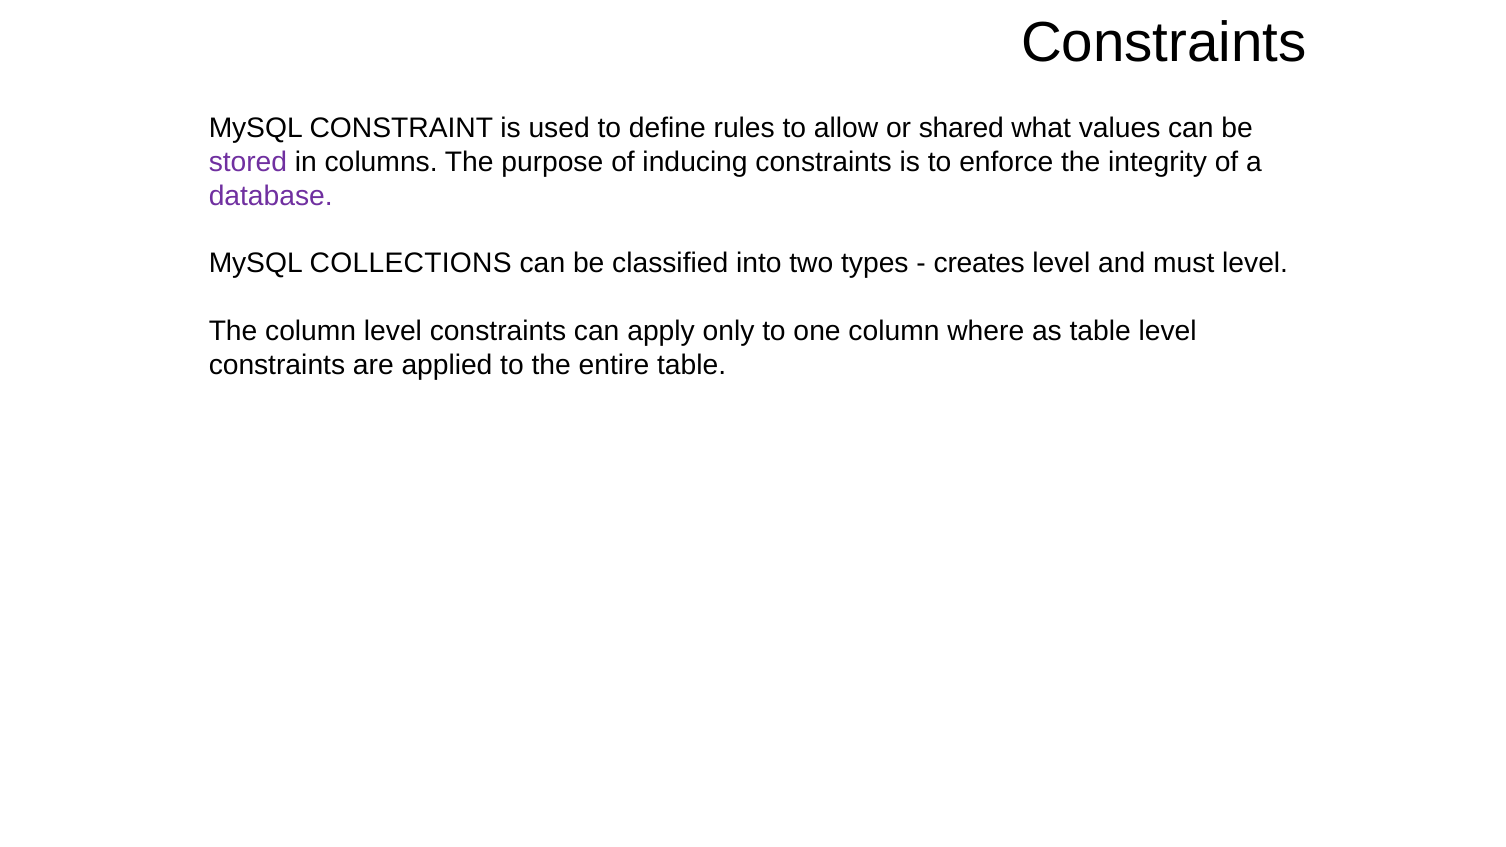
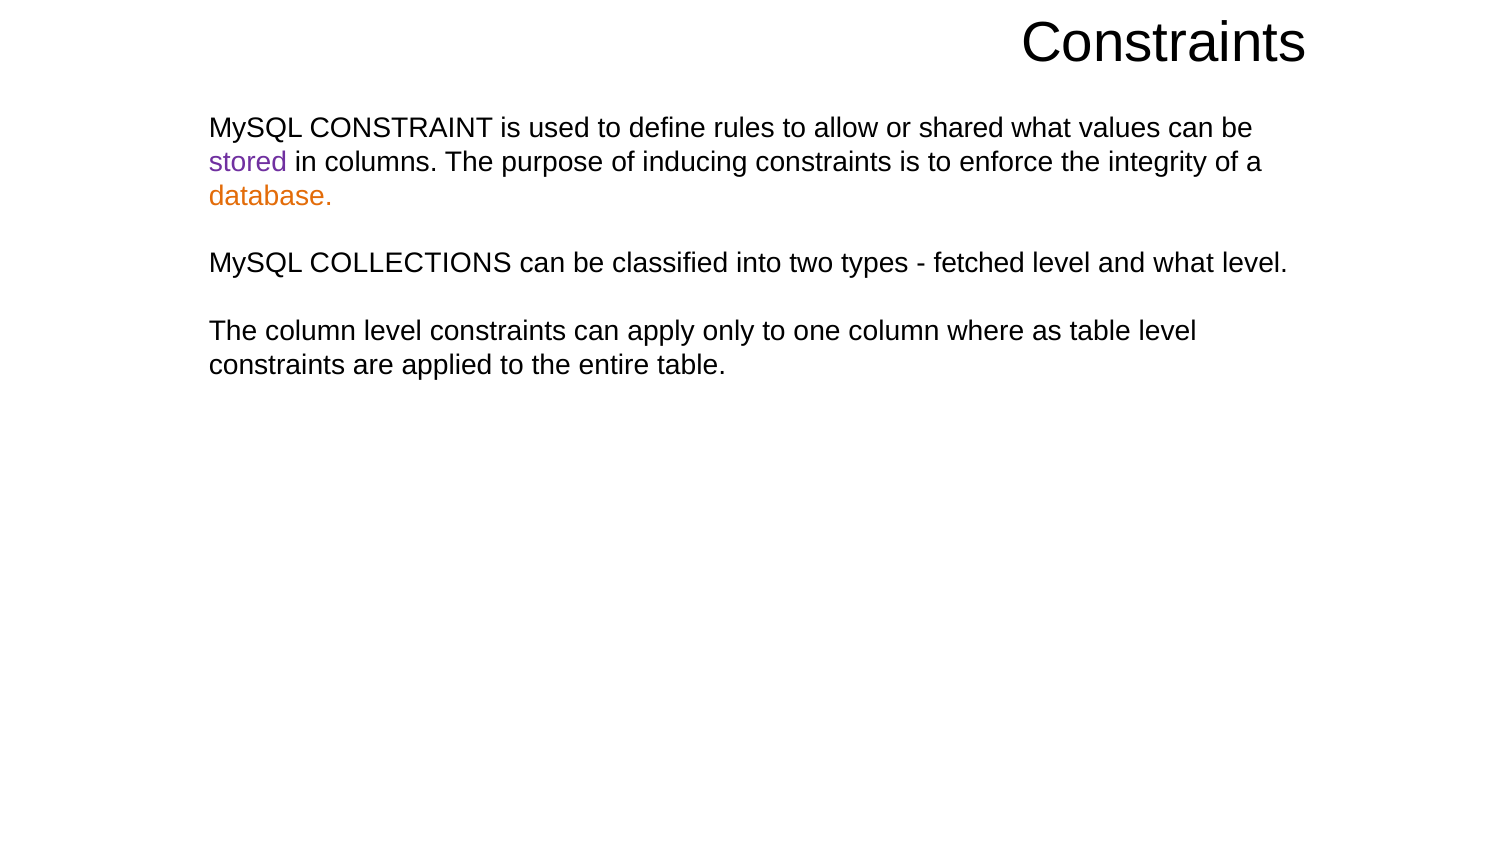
database colour: purple -> orange
creates: creates -> fetched
and must: must -> what
